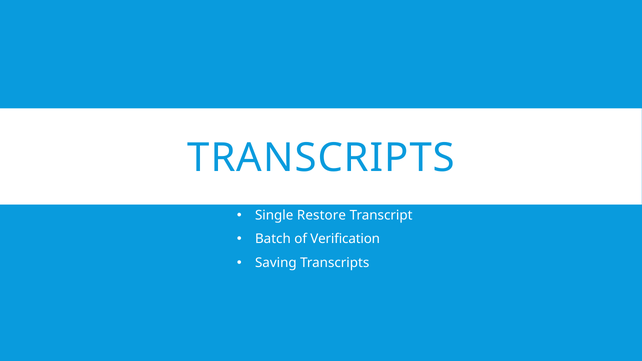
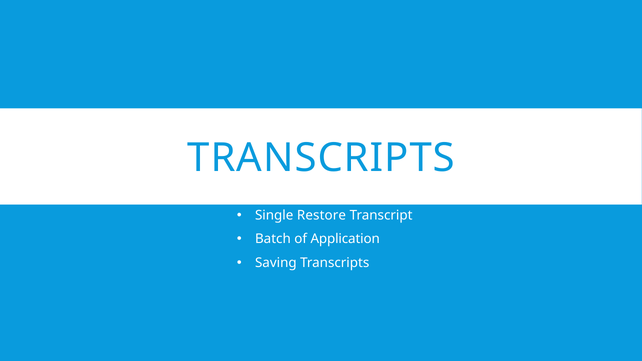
Verification: Verification -> Application
